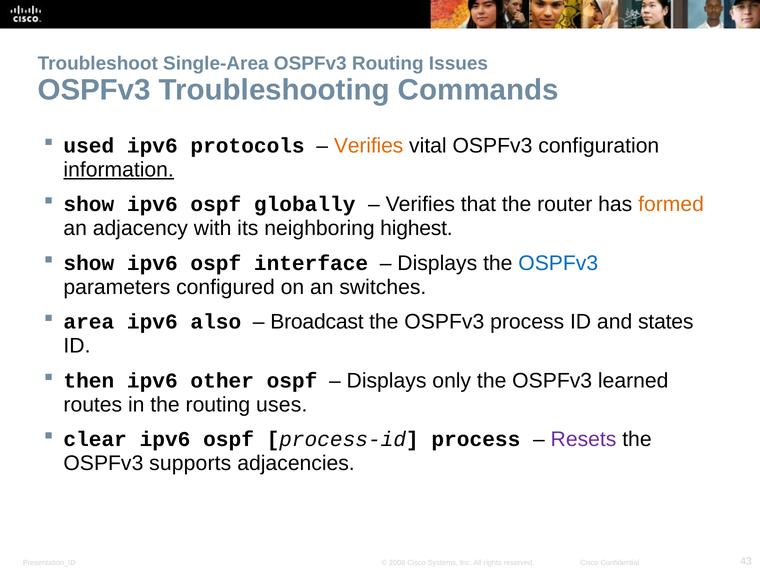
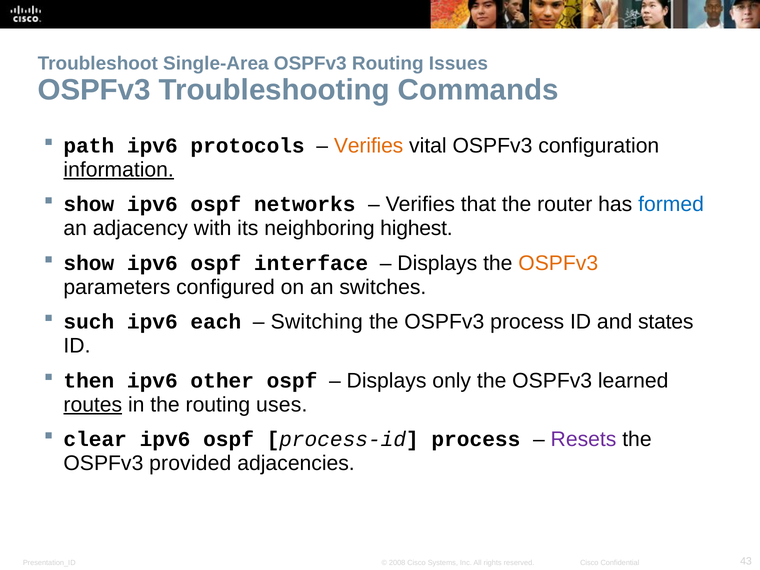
used: used -> path
globally: globally -> networks
formed colour: orange -> blue
OSPFv3 at (558, 263) colour: blue -> orange
area: area -> such
also: also -> each
Broadcast: Broadcast -> Switching
routes underline: none -> present
supports: supports -> provided
